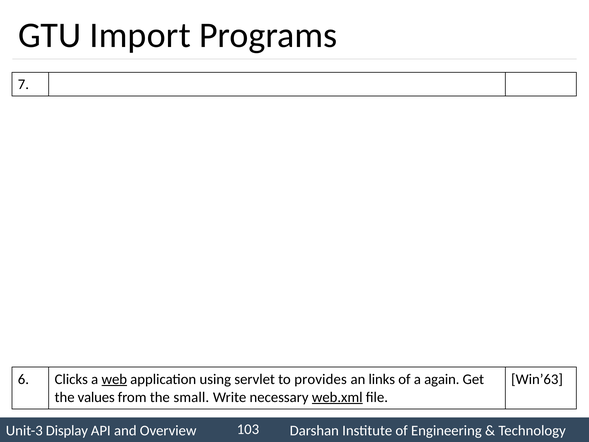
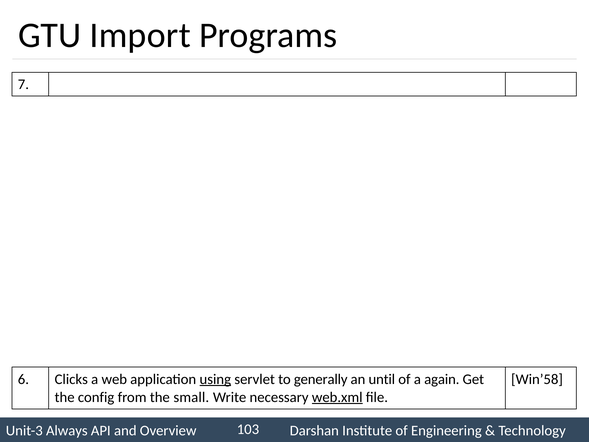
web underline: present -> none
using underline: none -> present
provides: provides -> generally
links: links -> until
Win’63: Win’63 -> Win’58
values: values -> config
Display: Display -> Always
